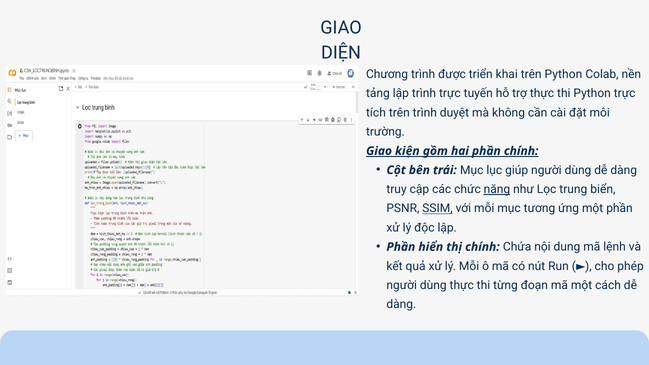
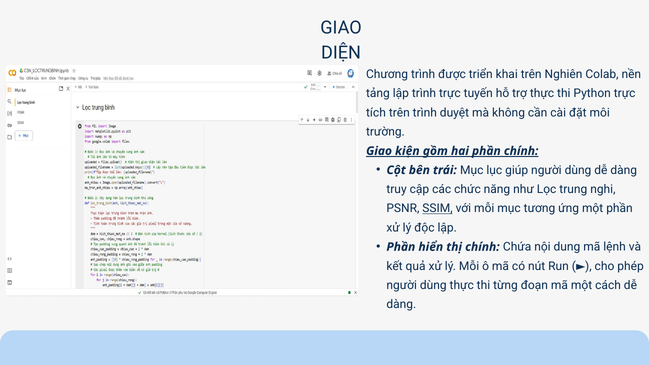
trên Python: Python -> Nghiên
năng underline: present -> none
biển: biển -> nghi
